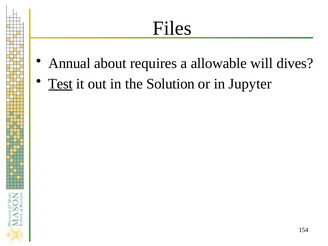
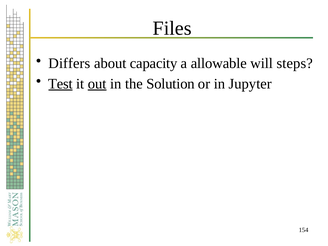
Annual: Annual -> Differs
requires: requires -> capacity
dives: dives -> steps
out underline: none -> present
